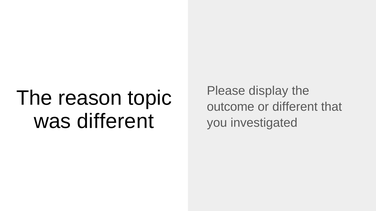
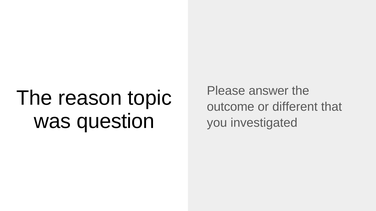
display: display -> answer
was different: different -> question
